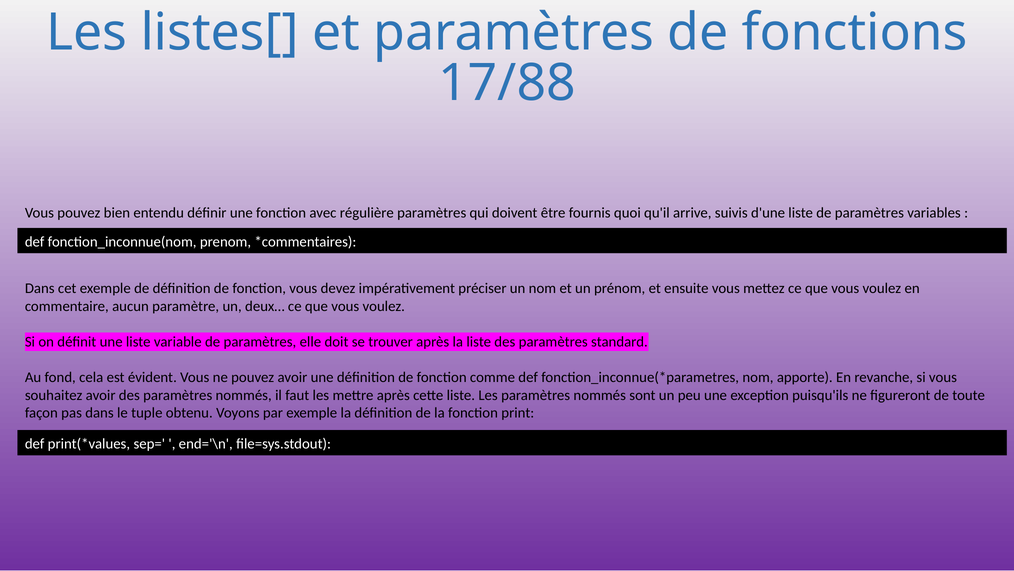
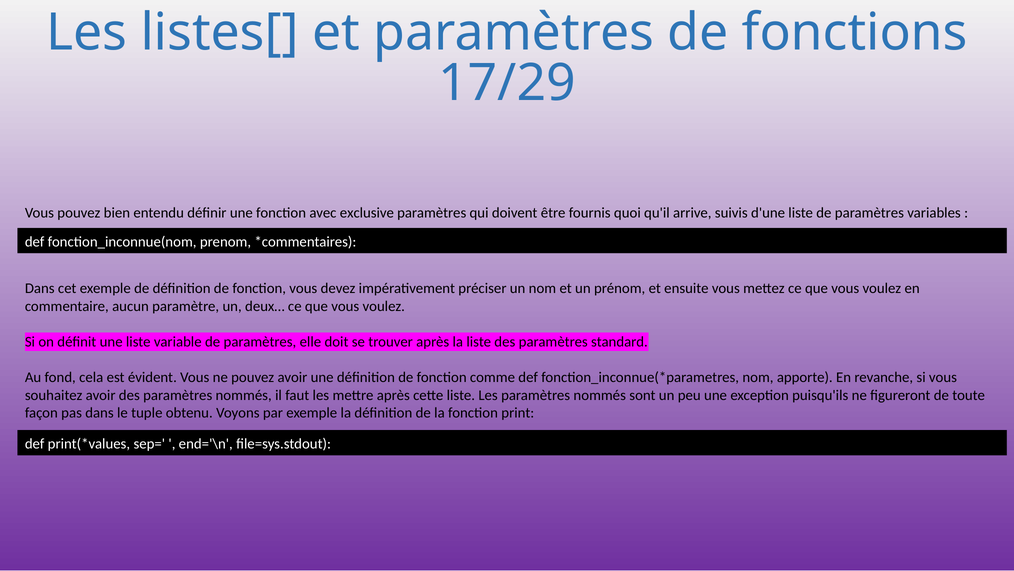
17/88: 17/88 -> 17/29
régulière: régulière -> exclusive
